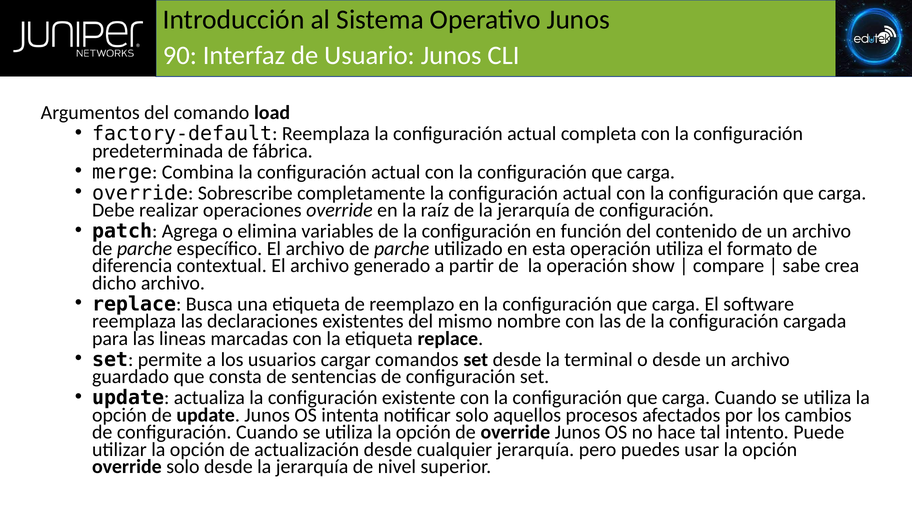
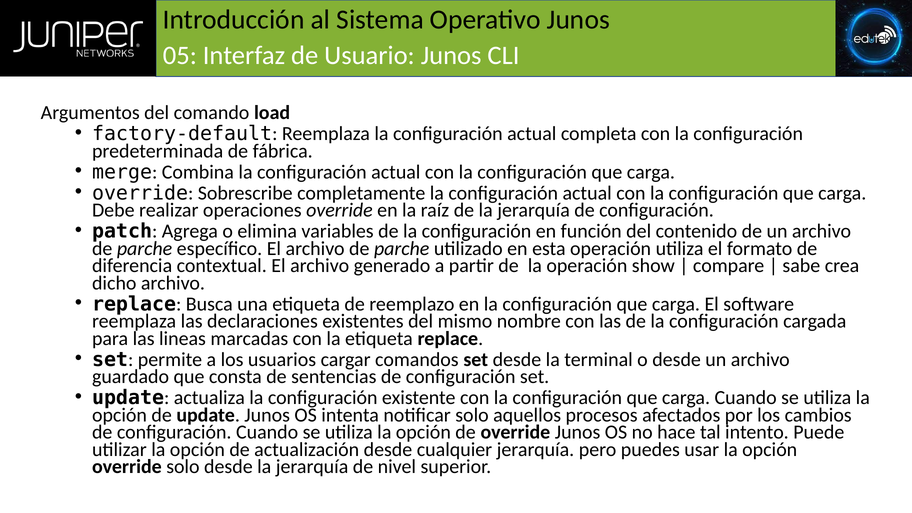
90: 90 -> 05
